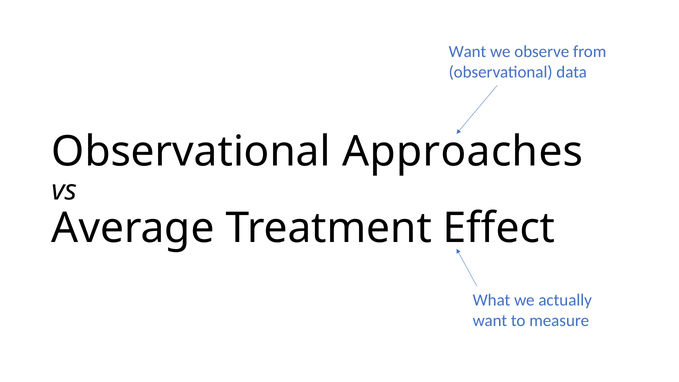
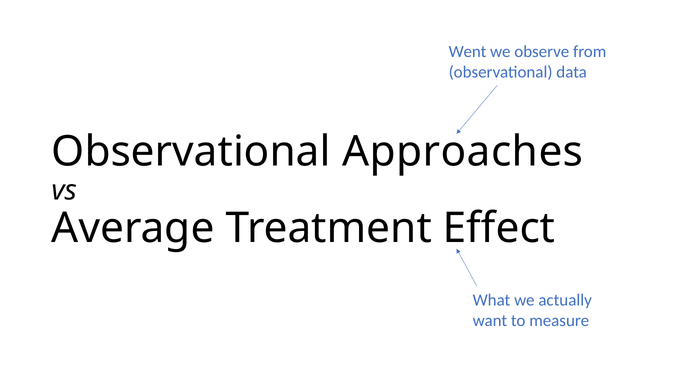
Want at (467, 52): Want -> Went
